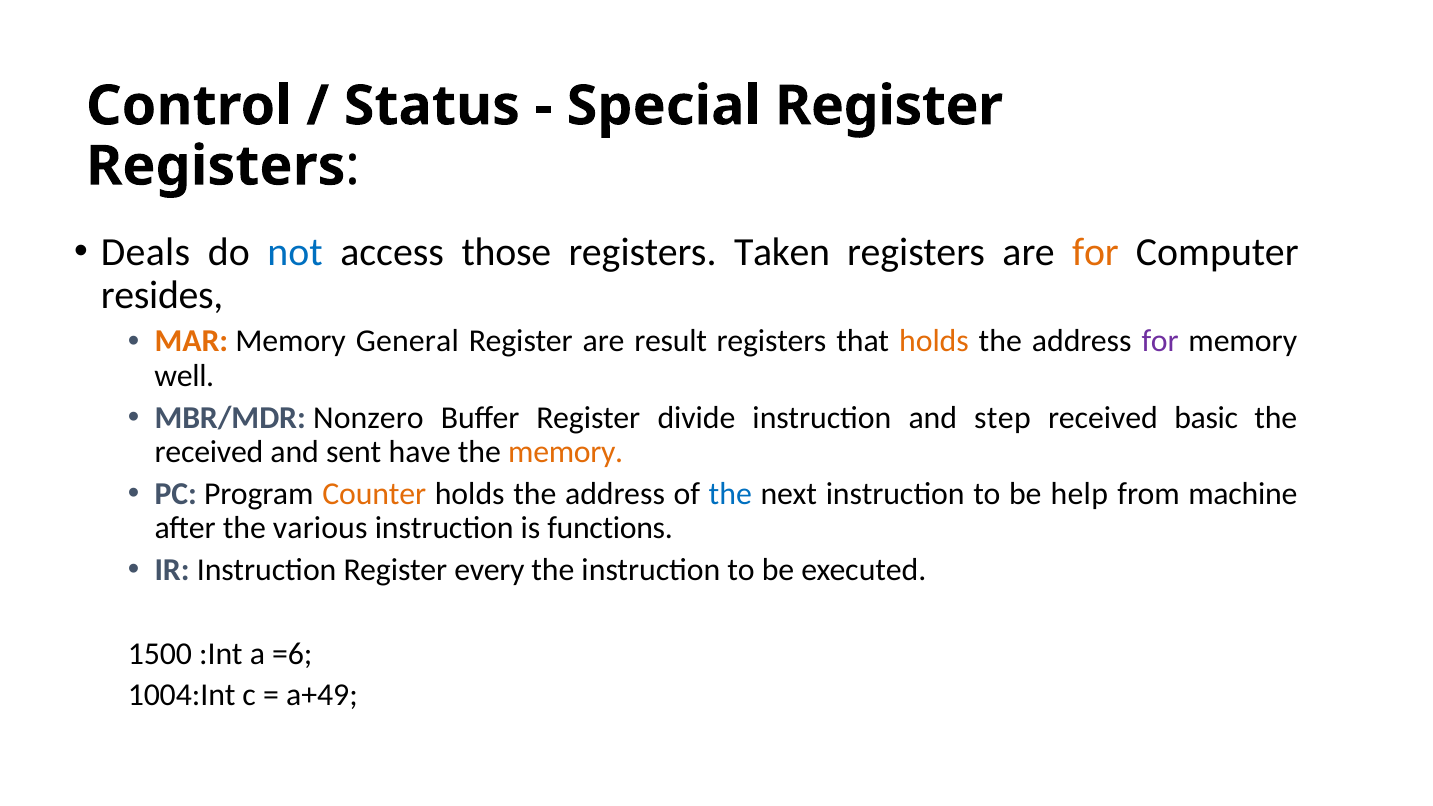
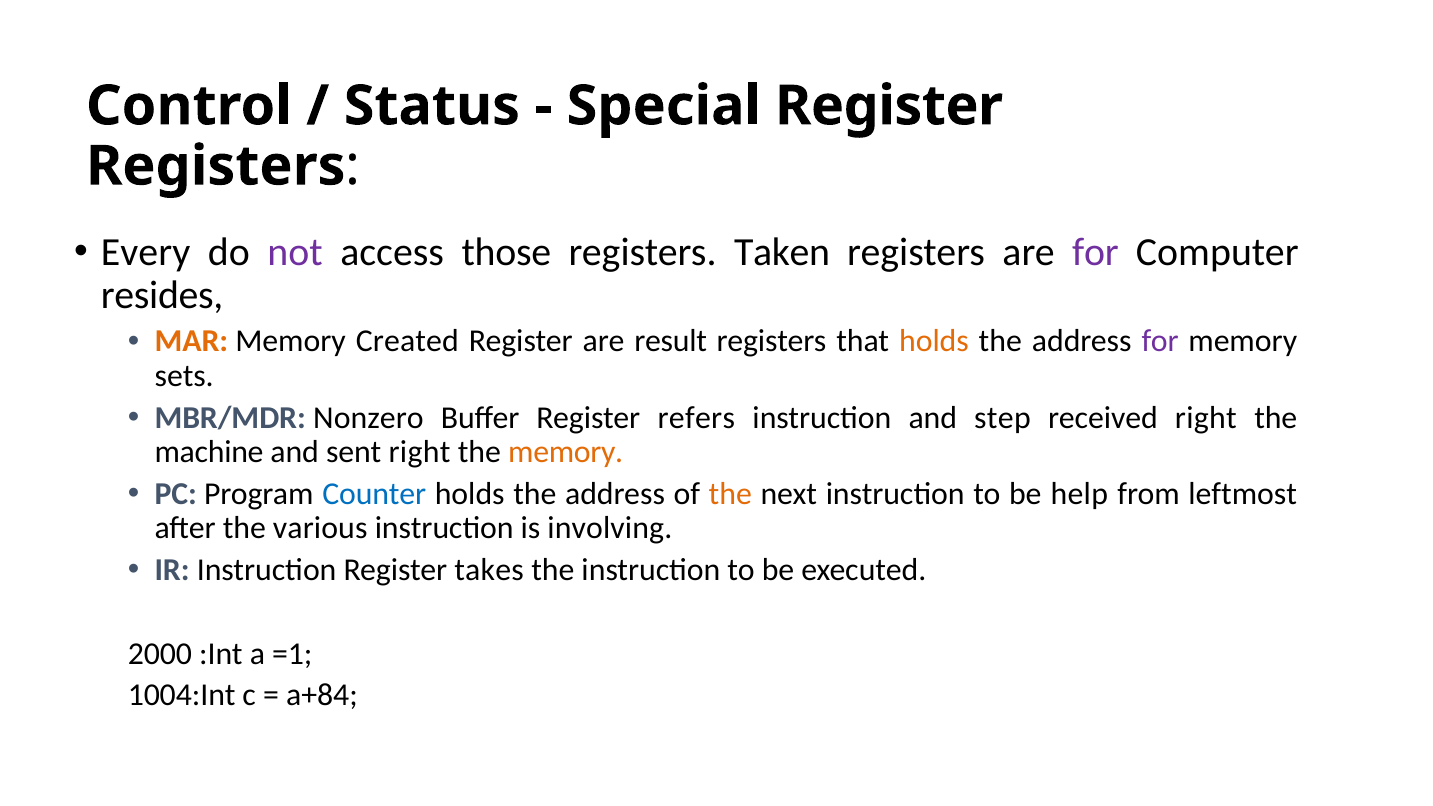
Deals: Deals -> Every
not colour: blue -> purple
for at (1095, 252) colour: orange -> purple
General: General -> Created
well: well -> sets
divide: divide -> refers
received basic: basic -> right
received at (209, 452): received -> machine
sent have: have -> right
Counter colour: orange -> blue
the at (730, 494) colour: blue -> orange
machine: machine -> leftmost
functions: functions -> involving
every: every -> takes
1500: 1500 -> 2000
=6: =6 -> =1
a+49: a+49 -> a+84
